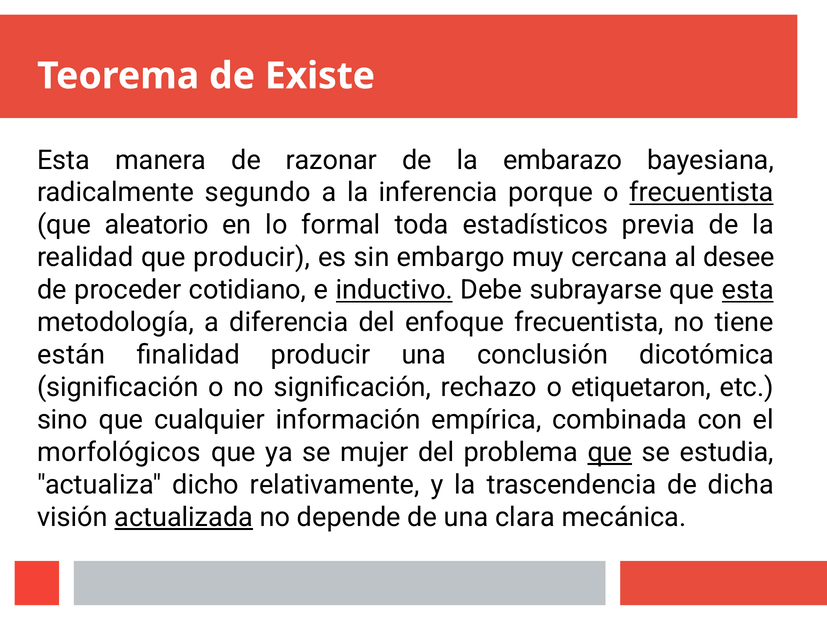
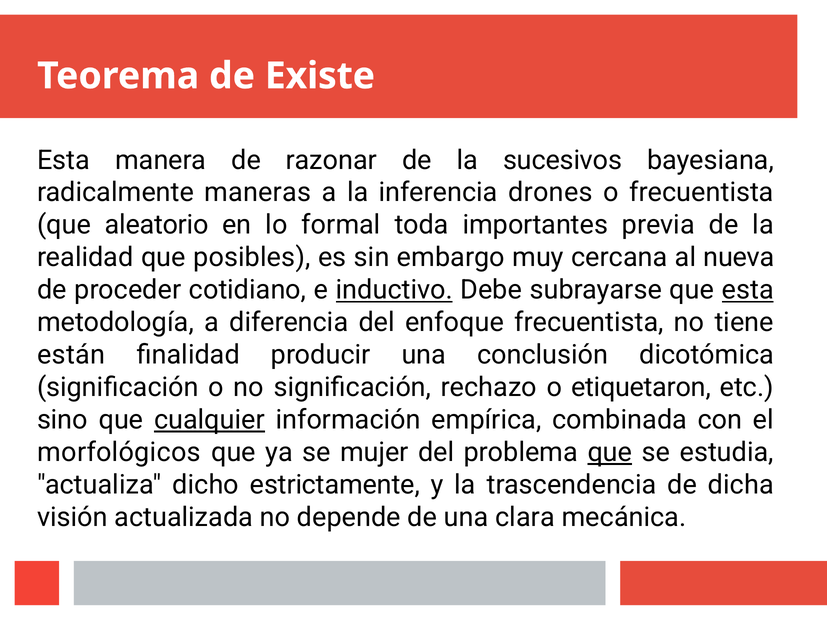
embarazo: embarazo -> sucesivos
segundo: segundo -> maneras
porque: porque -> drones
frecuentista at (702, 193) underline: present -> none
estadísticos: estadísticos -> importantes
que producir: producir -> posibles
desee: desee -> nueva
cualquier underline: none -> present
relativamente: relativamente -> estrictamente
actualizada underline: present -> none
